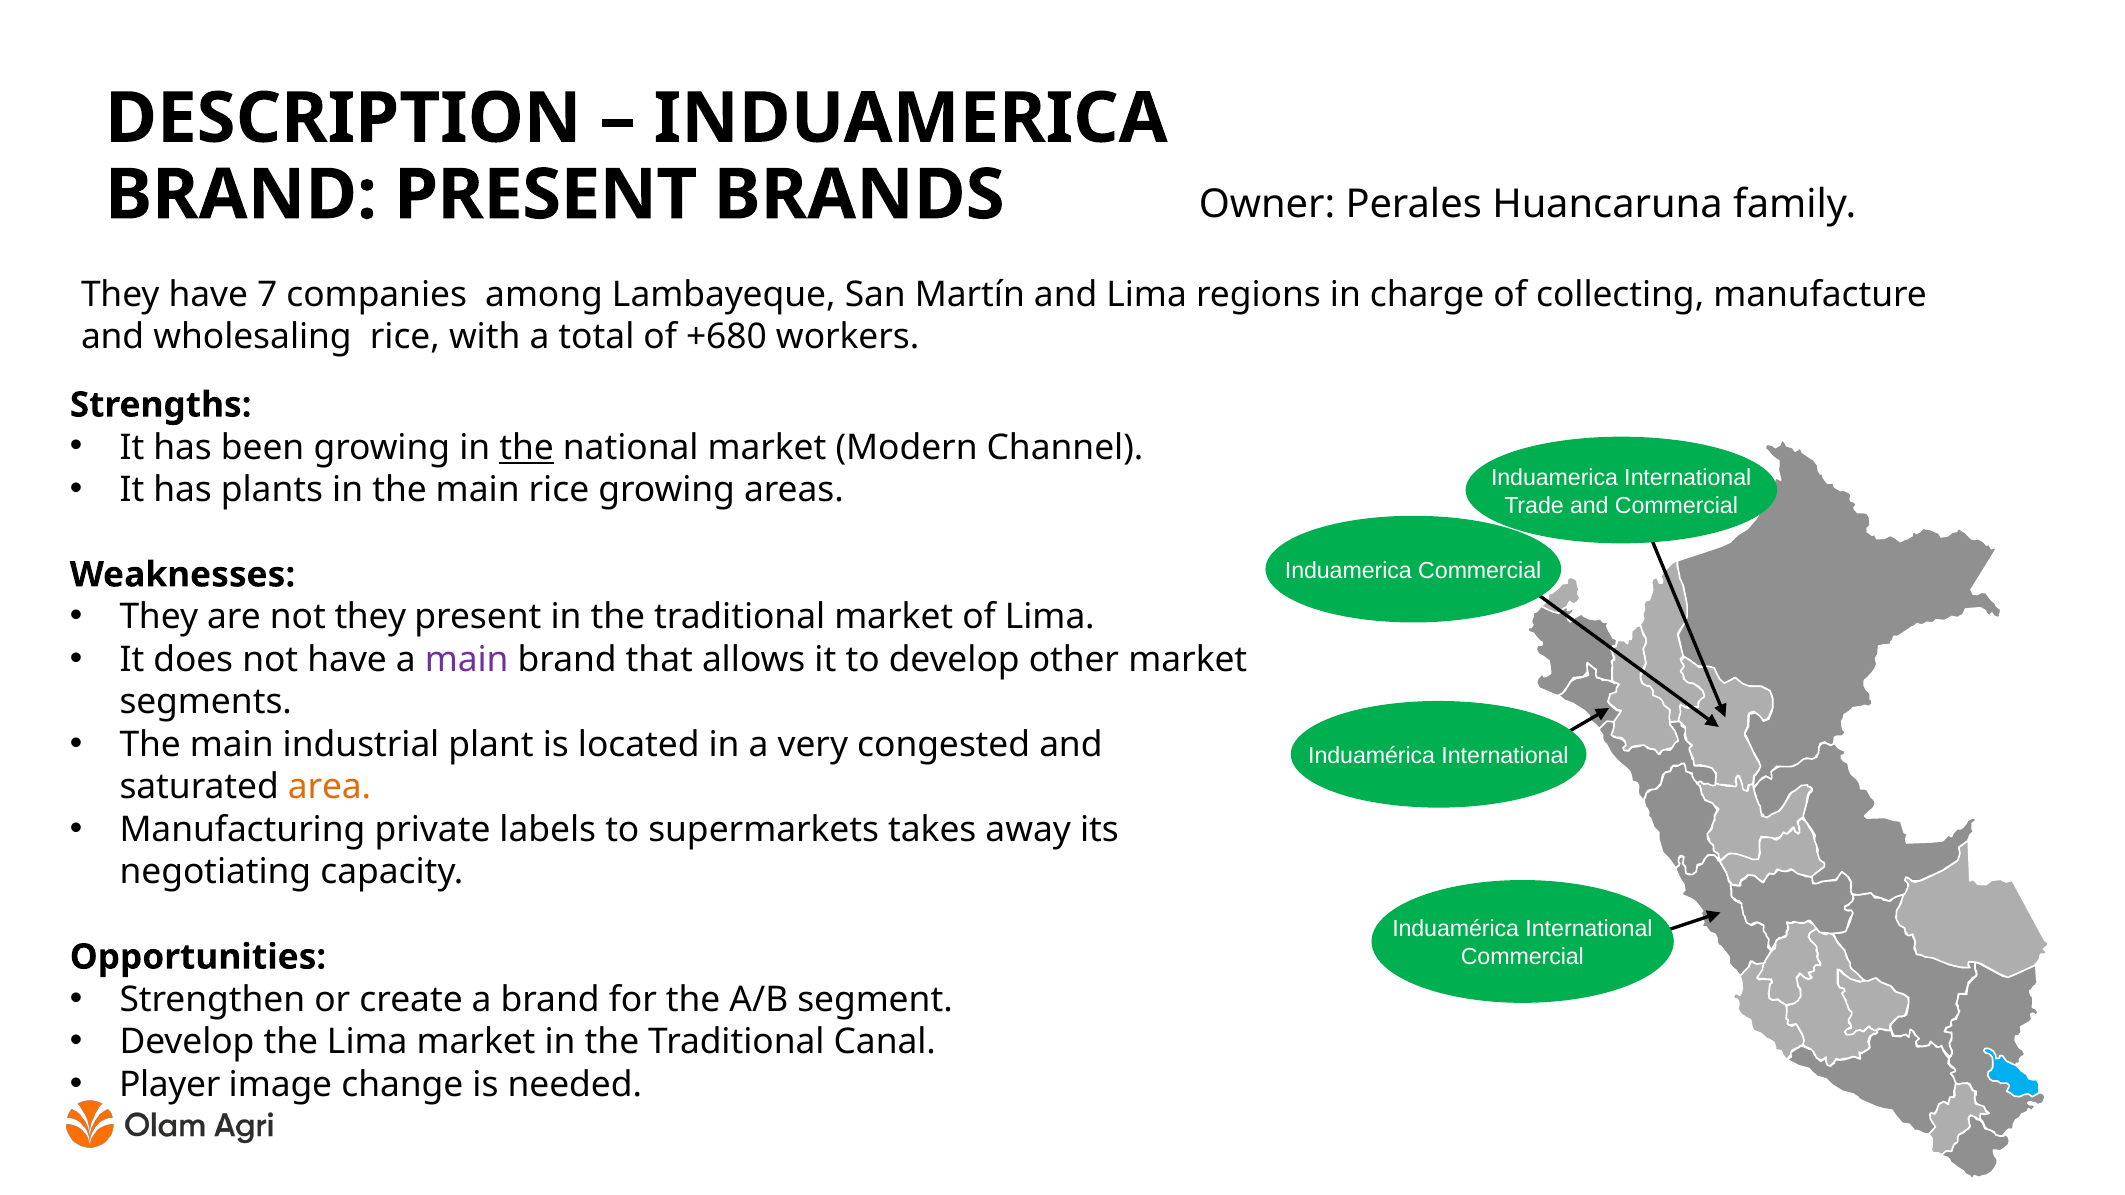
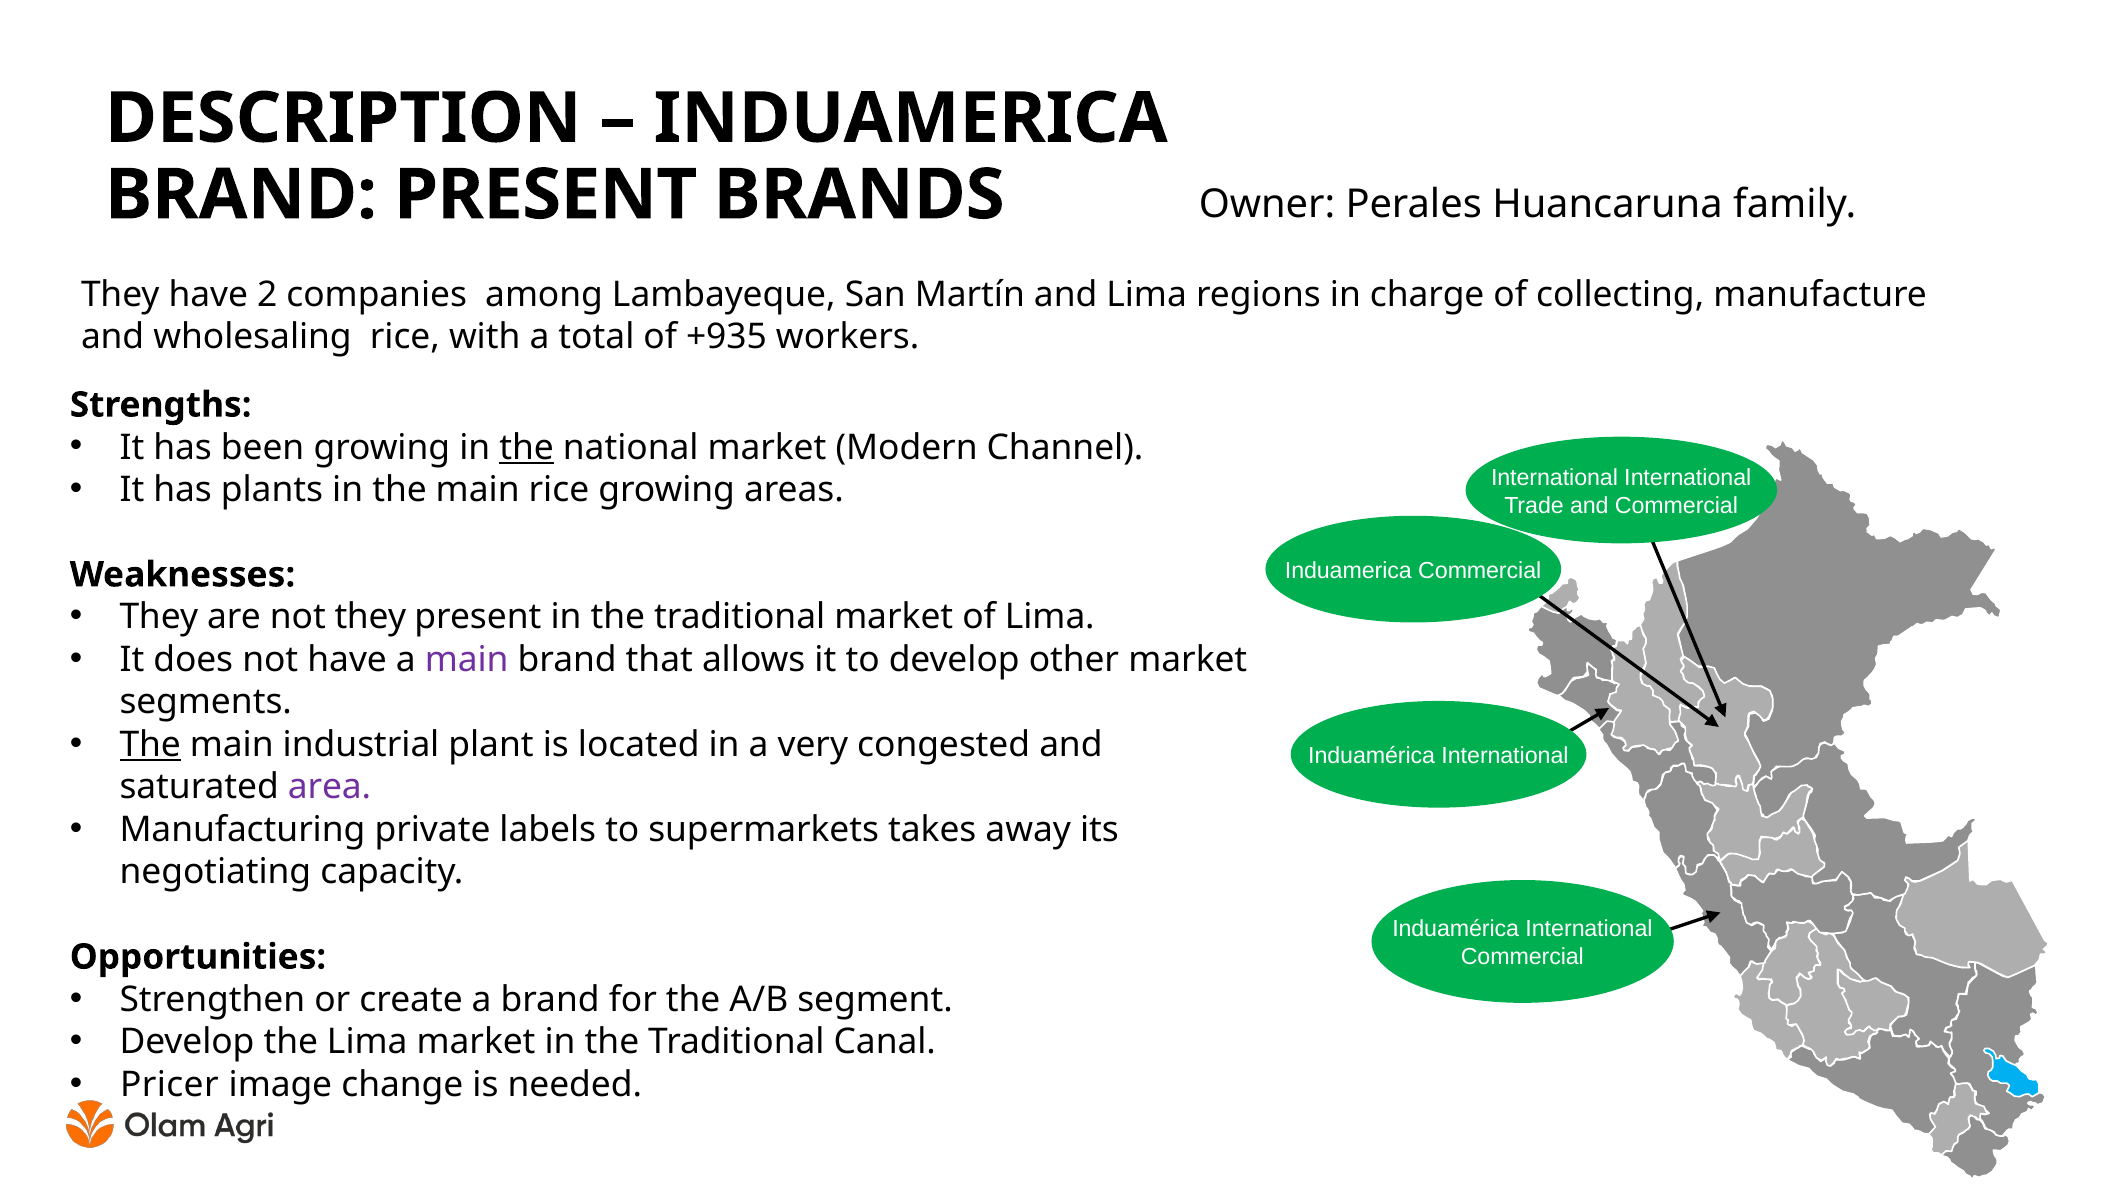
7: 7 -> 2
+680: +680 -> +935
Induamerica at (1555, 478): Induamerica -> International
The at (150, 745) underline: none -> present
area colour: orange -> purple
Player: Player -> Pricer
